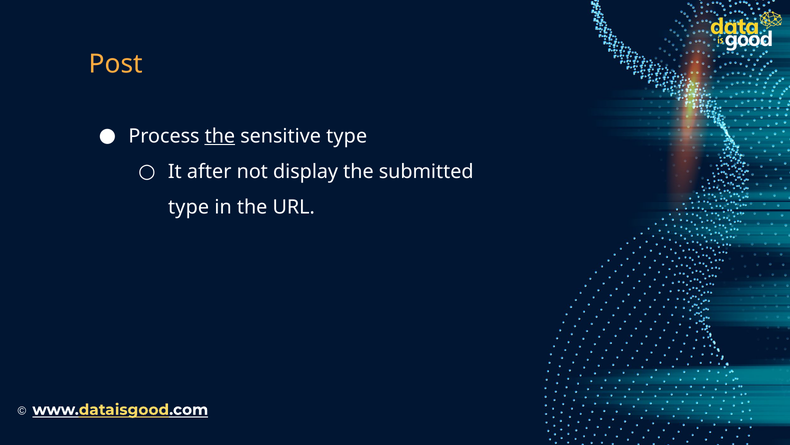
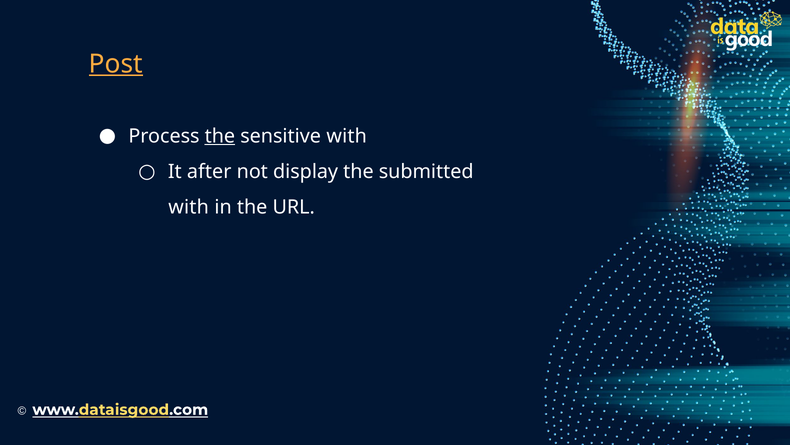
Post underline: none -> present
sensitive type: type -> with
type at (189, 207): type -> with
